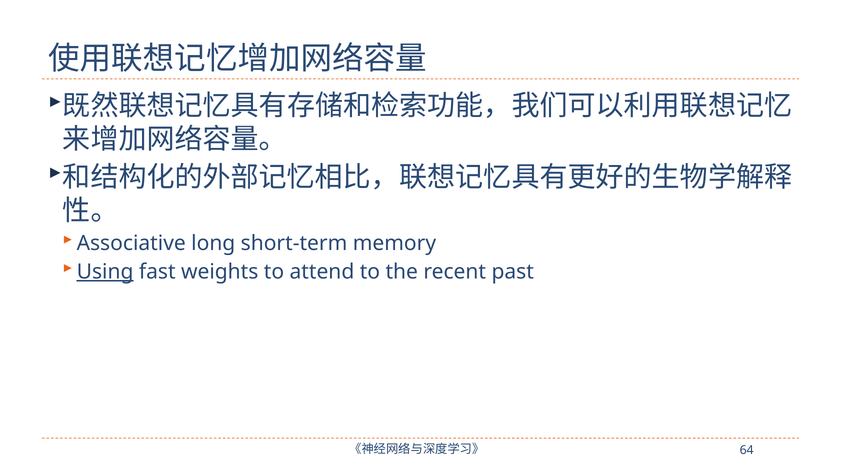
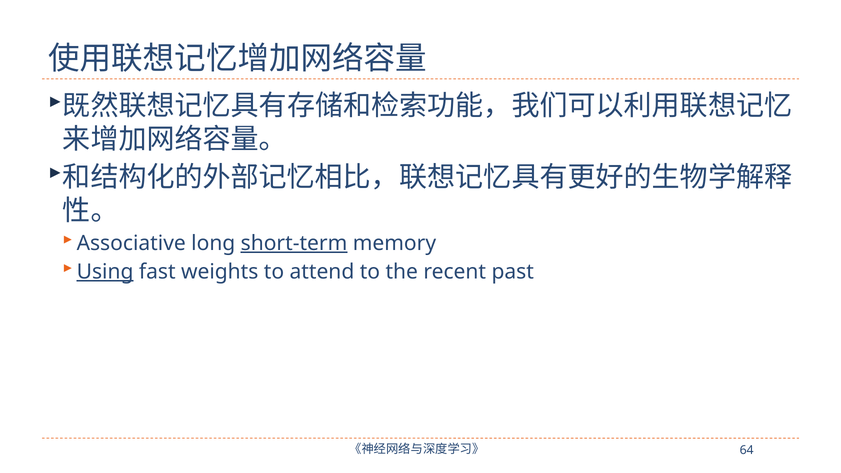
short-term underline: none -> present
